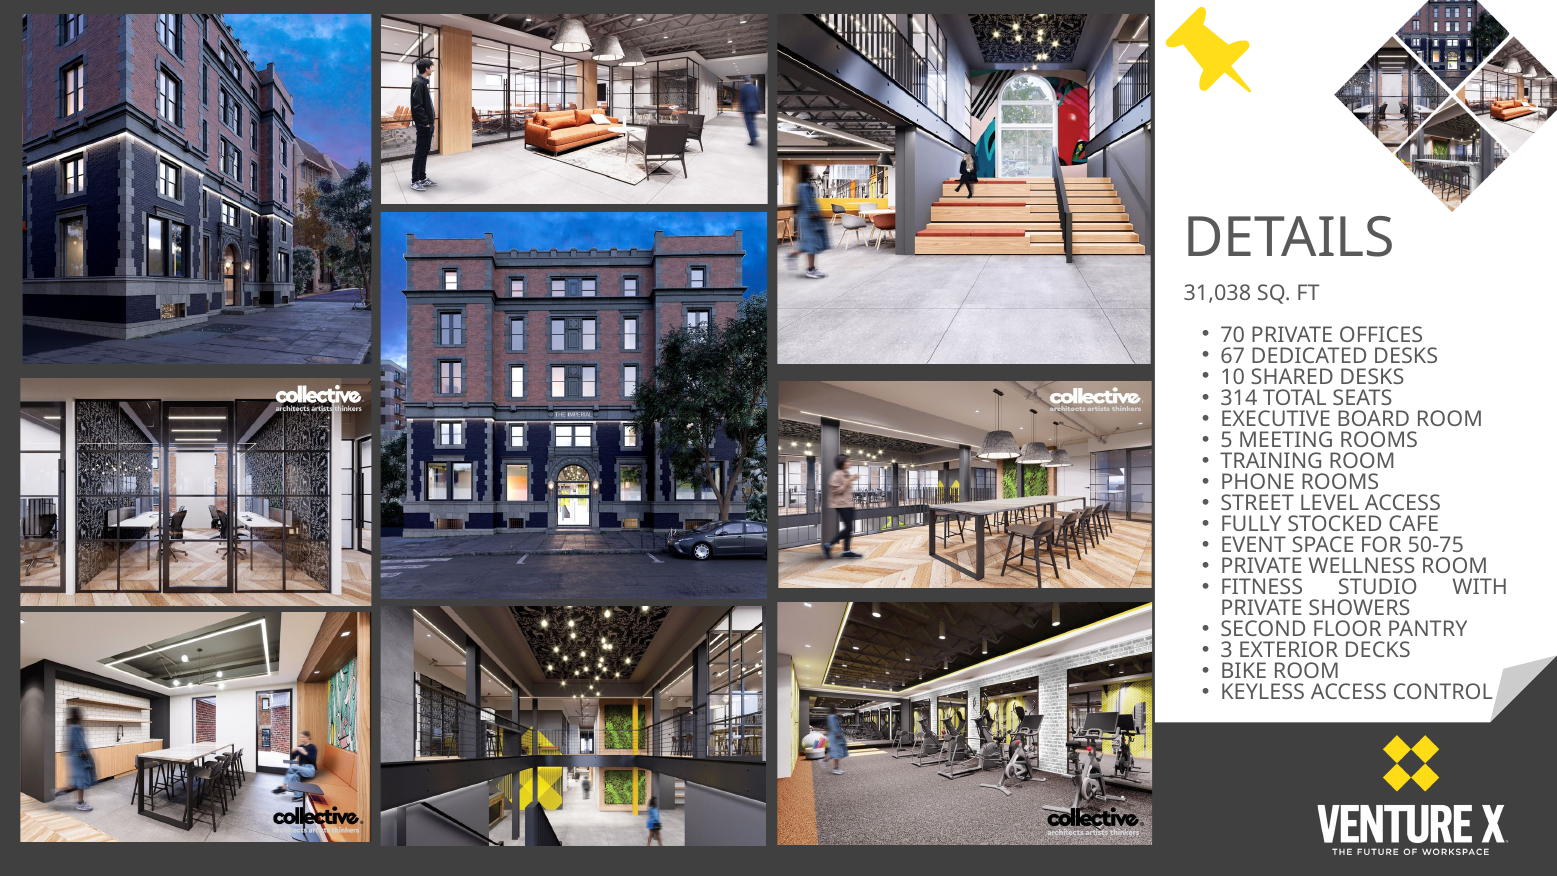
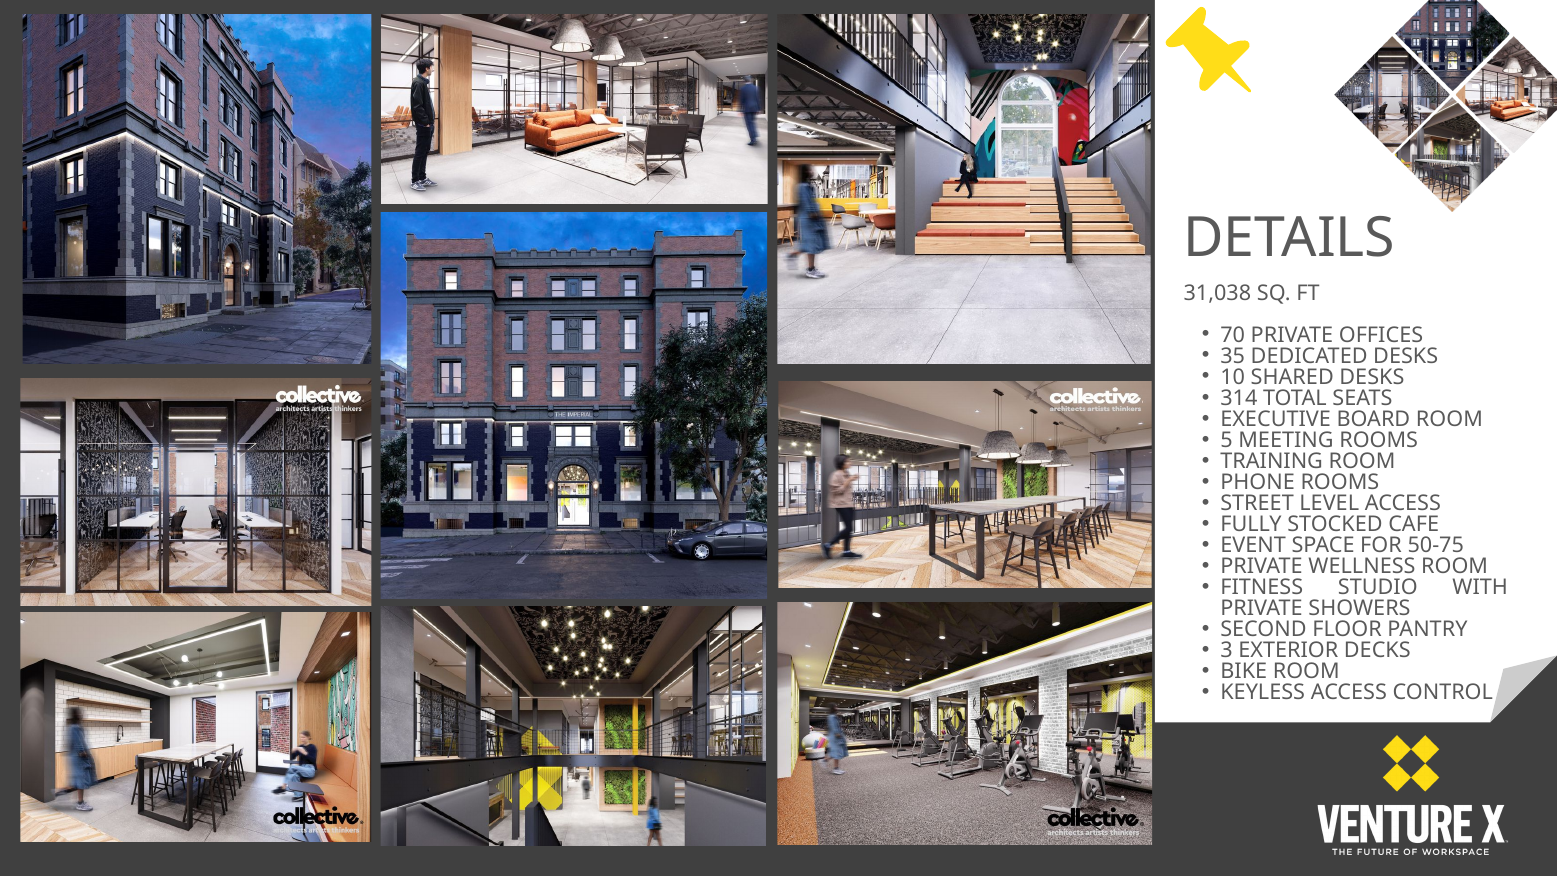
67: 67 -> 35
